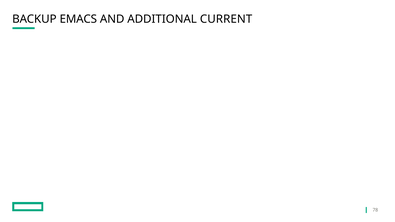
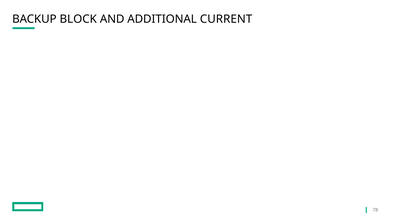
EMACS: EMACS -> BLOCK
